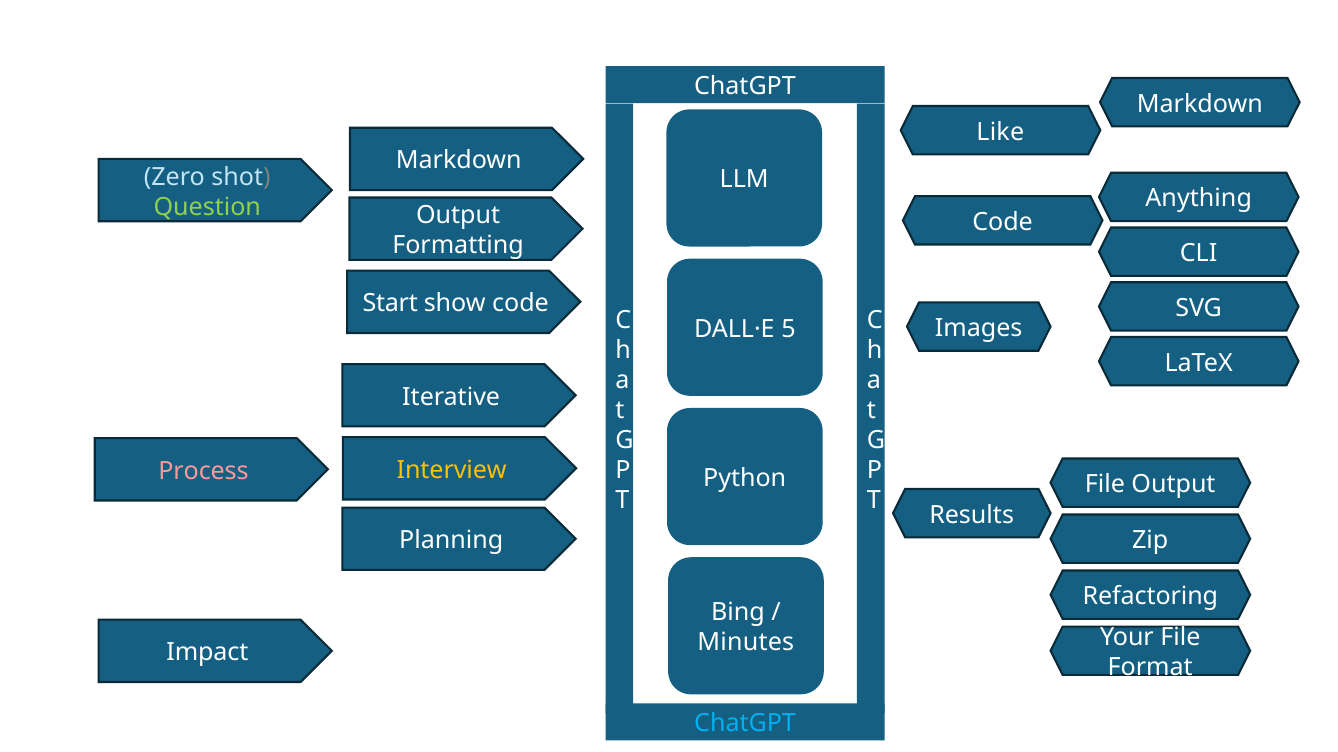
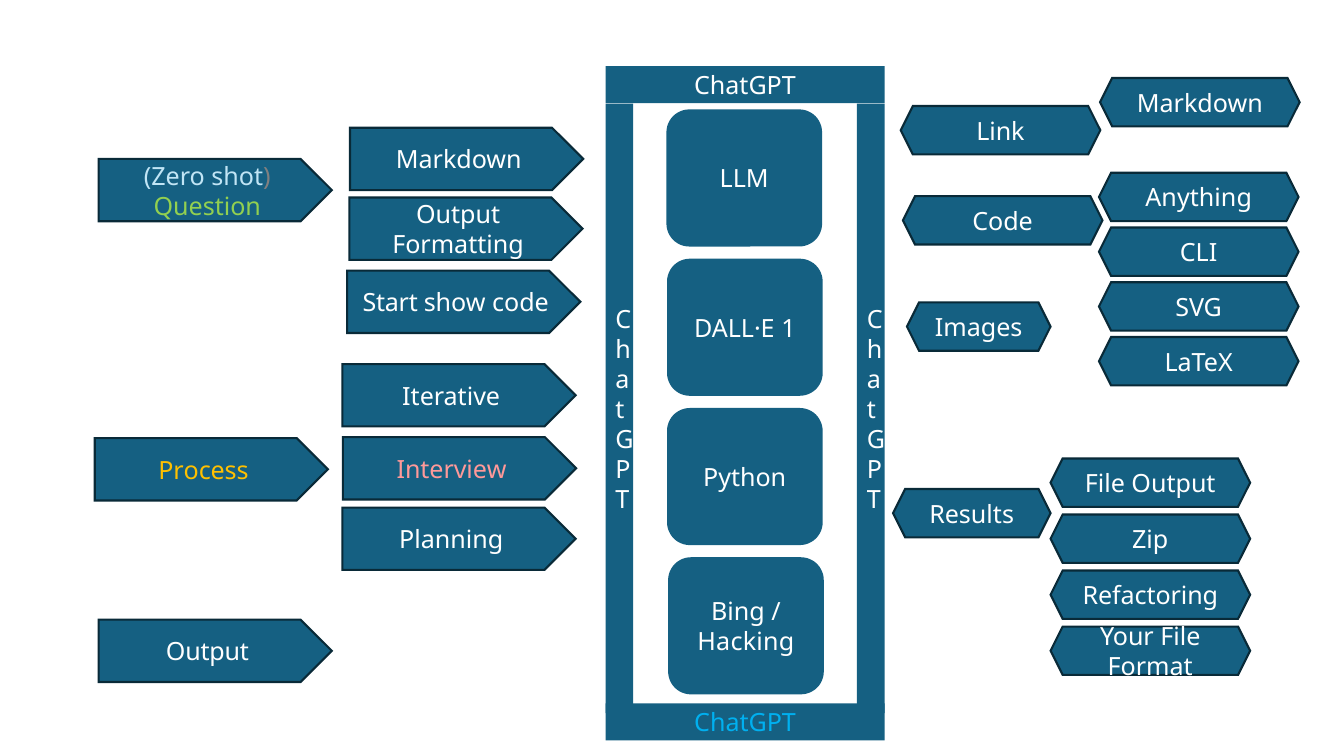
Like: Like -> Link
5: 5 -> 1
Interview colour: yellow -> pink
Process colour: pink -> yellow
Minutes: Minutes -> Hacking
Impact at (207, 653): Impact -> Output
